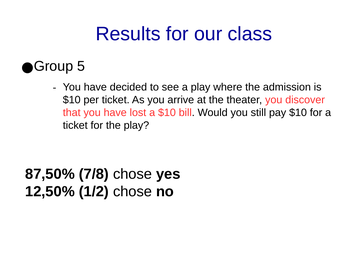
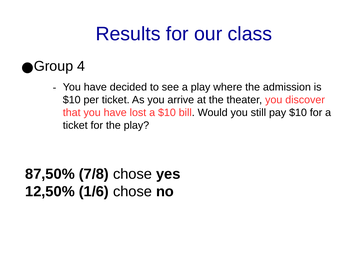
5: 5 -> 4
1/2: 1/2 -> 1/6
